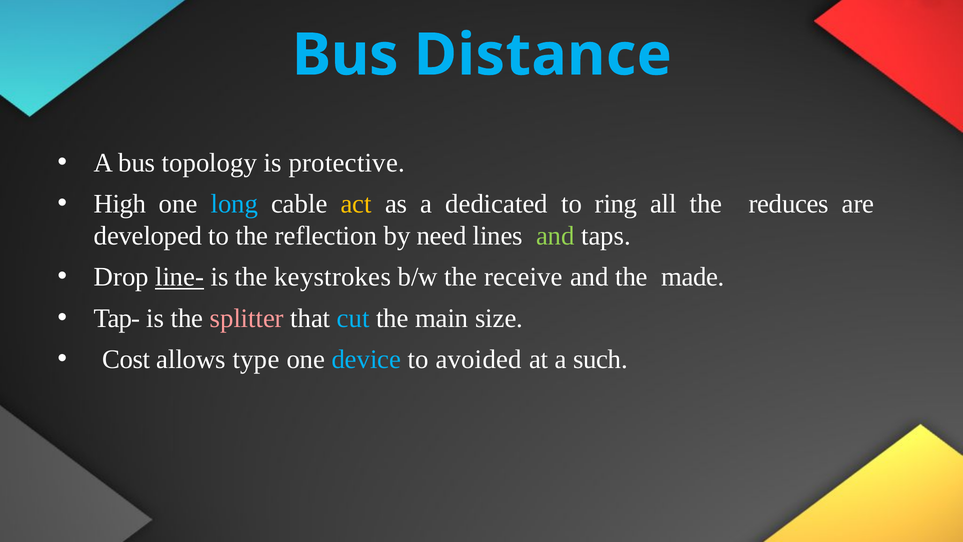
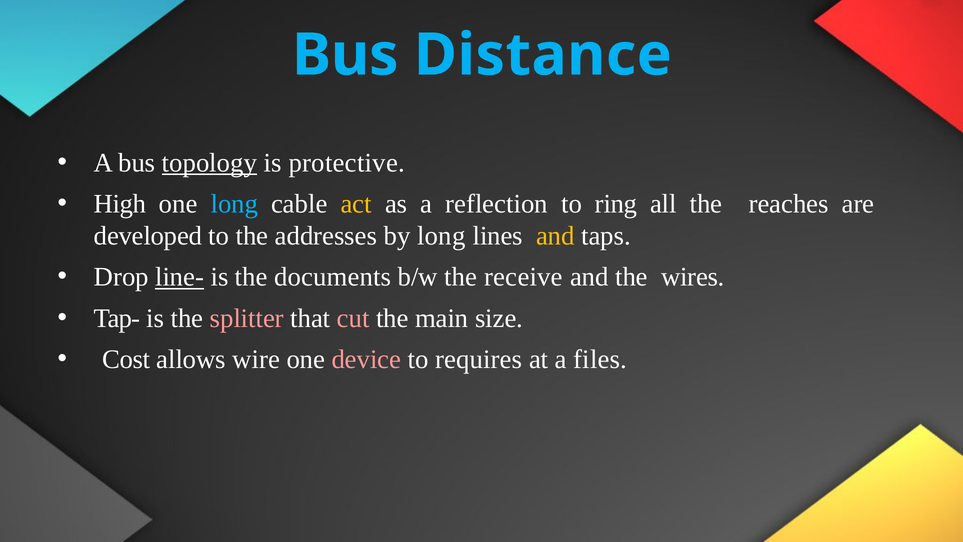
topology underline: none -> present
dedicated: dedicated -> reflection
reduces: reduces -> reaches
reflection: reflection -> addresses
by need: need -> long
and at (555, 236) colour: light green -> yellow
keystrokes: keystrokes -> documents
made: made -> wires
cut colour: light blue -> pink
type: type -> wire
device colour: light blue -> pink
avoided: avoided -> requires
such: such -> files
